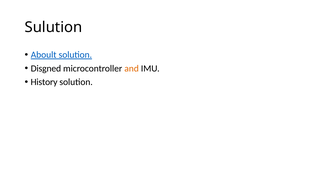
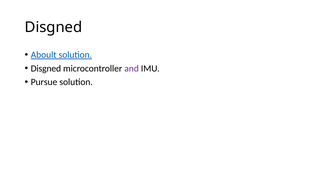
Sulution at (53, 27): Sulution -> Disgned
and colour: orange -> purple
History: History -> Pursue
